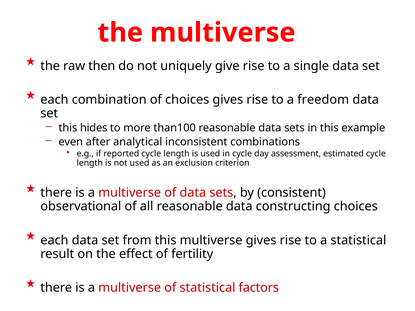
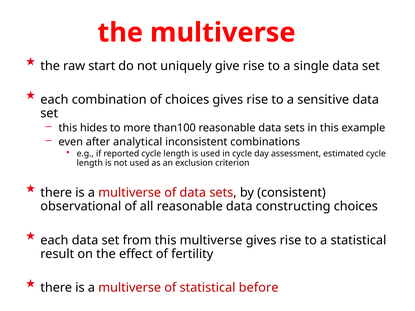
then: then -> start
freedom: freedom -> sensitive
factors: factors -> before
